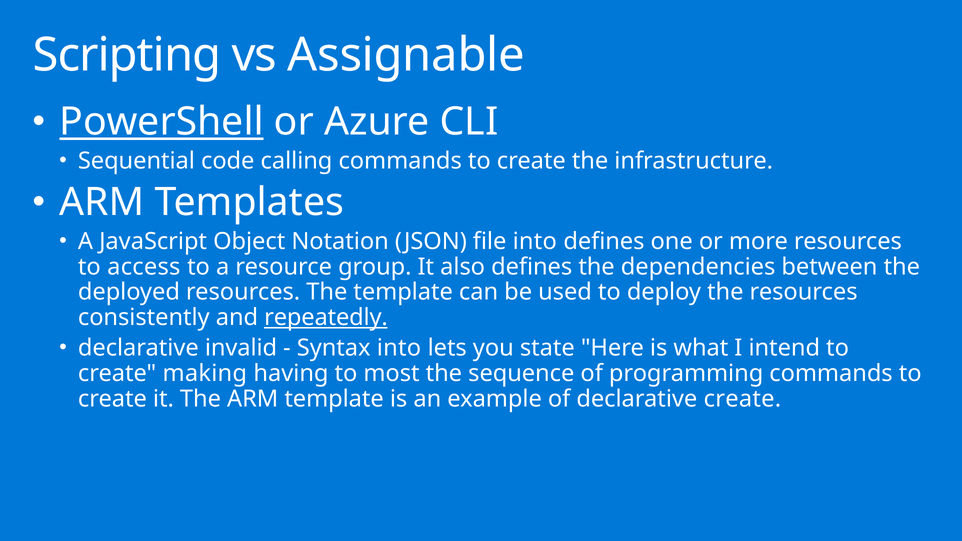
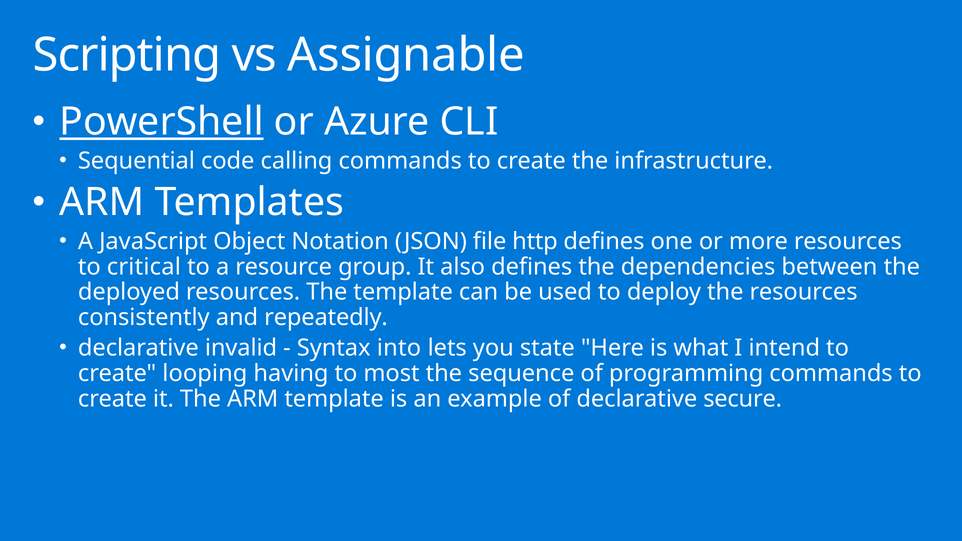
file into: into -> http
access: access -> critical
repeatedly underline: present -> none
making: making -> looping
declarative create: create -> secure
